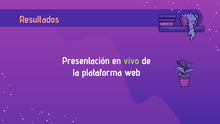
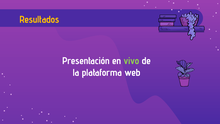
Resultados colour: pink -> yellow
